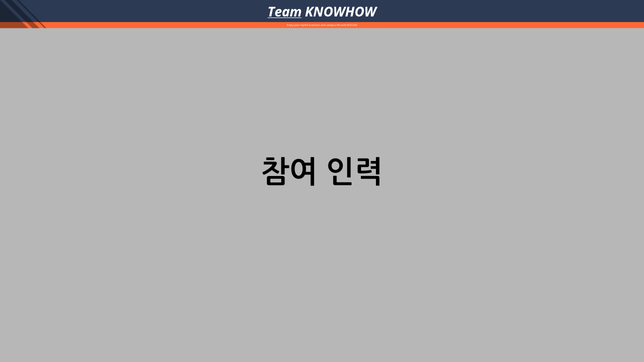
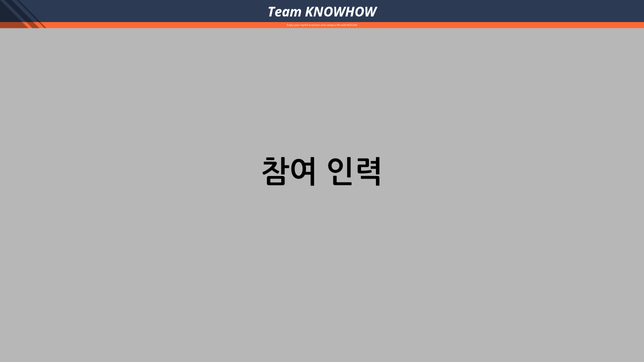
Team underline: present -> none
